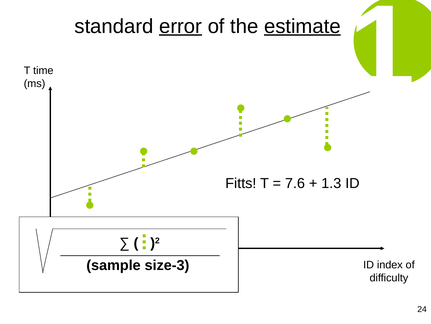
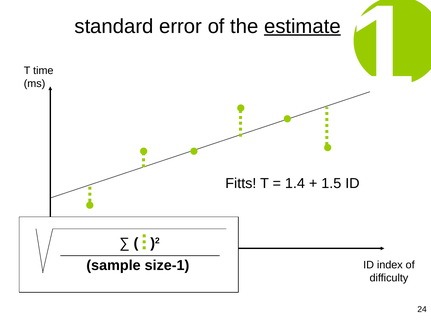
error underline: present -> none
7.6: 7.6 -> 1.4
1.3: 1.3 -> 1.5
size-3: size-3 -> size-1
